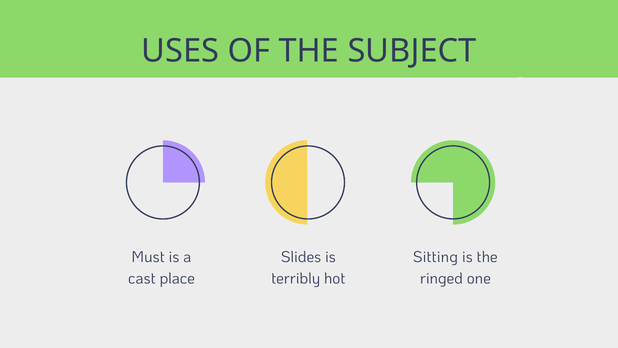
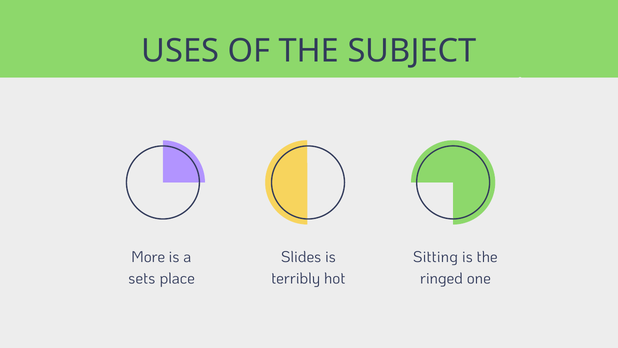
Must: Must -> More
cast: cast -> sets
